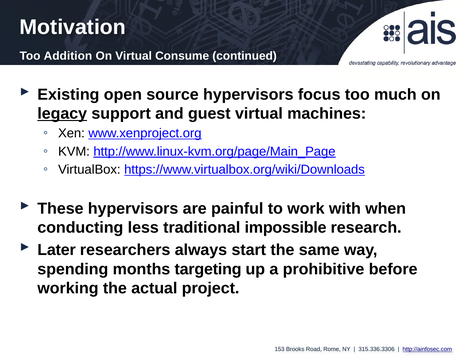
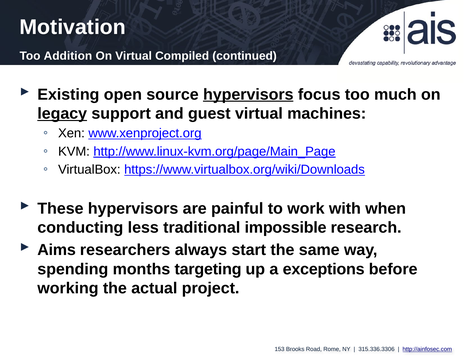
Consume: Consume -> Compiled
hypervisors at (248, 95) underline: none -> present
Later: Later -> Aims
prohibitive: prohibitive -> exceptions
